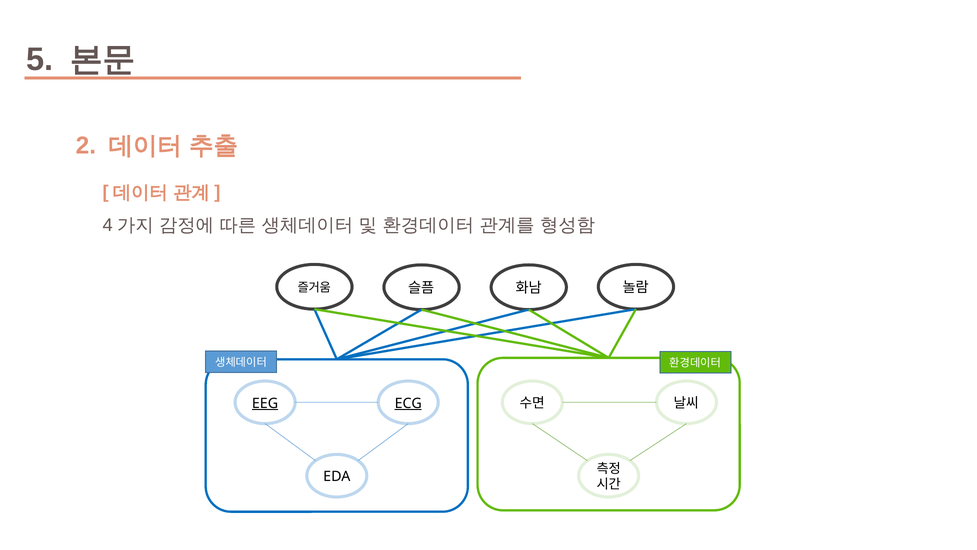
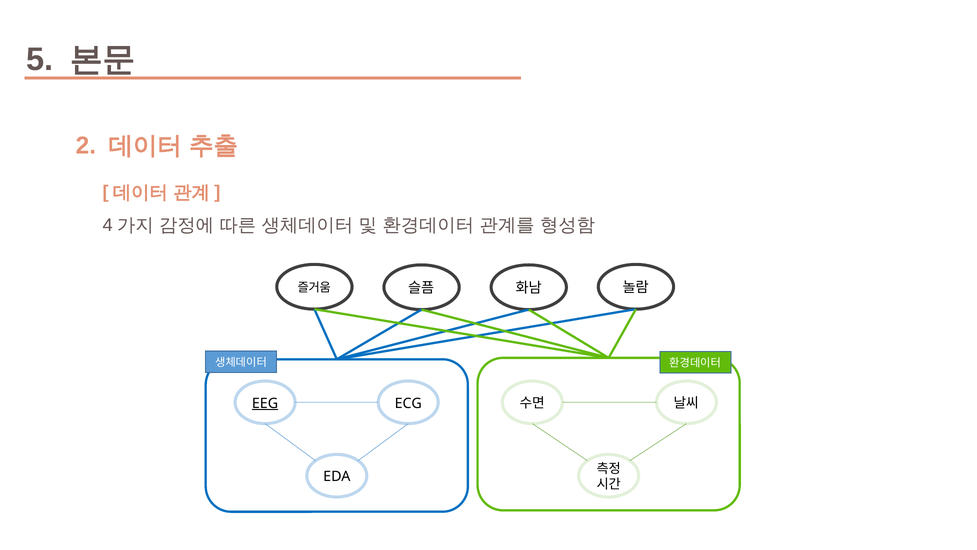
ECG underline: present -> none
